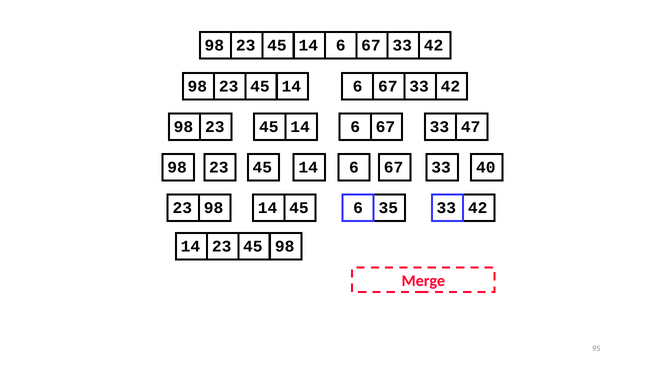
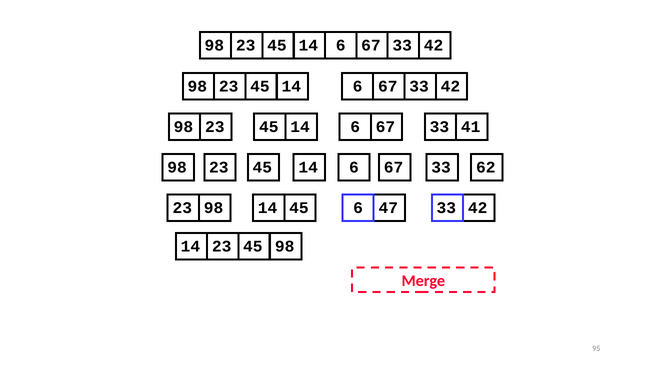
47: 47 -> 41
40: 40 -> 62
35: 35 -> 47
